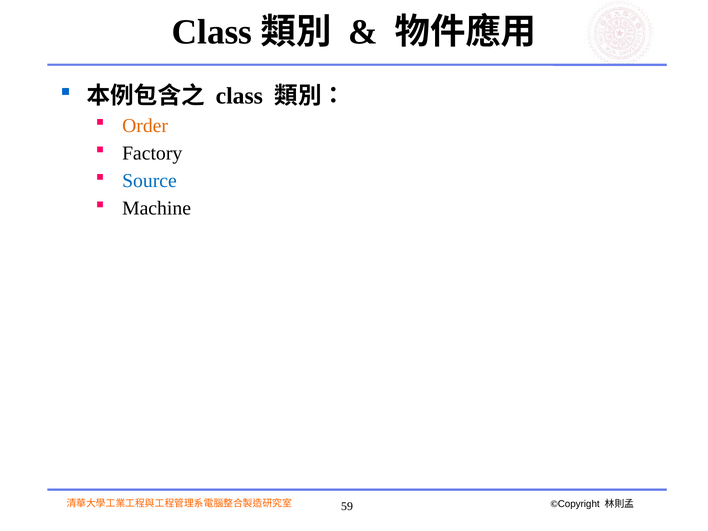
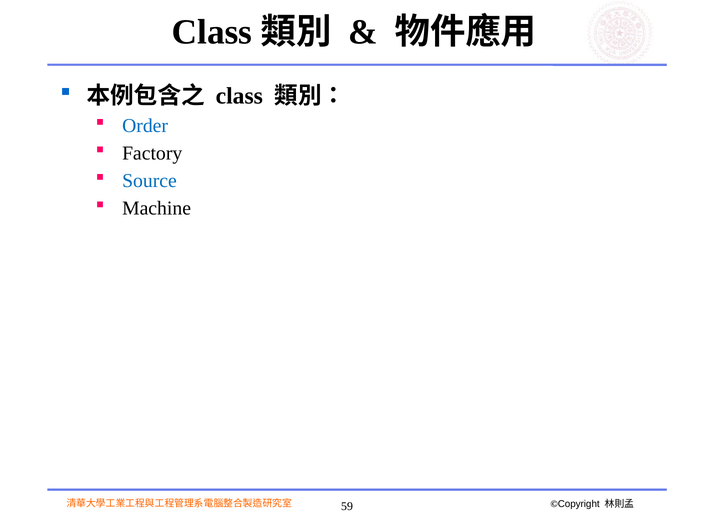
Order colour: orange -> blue
